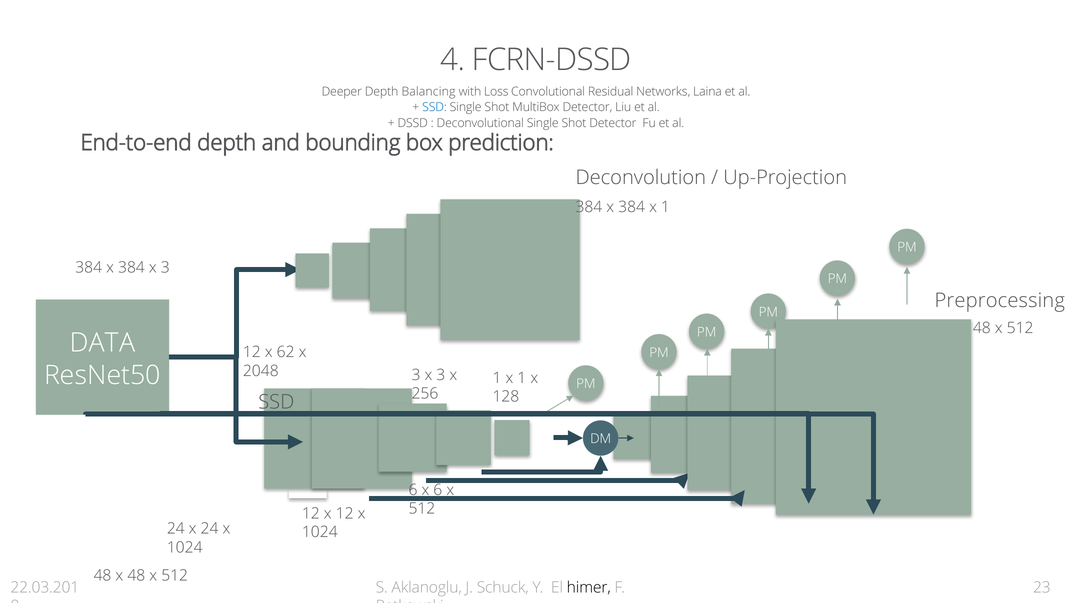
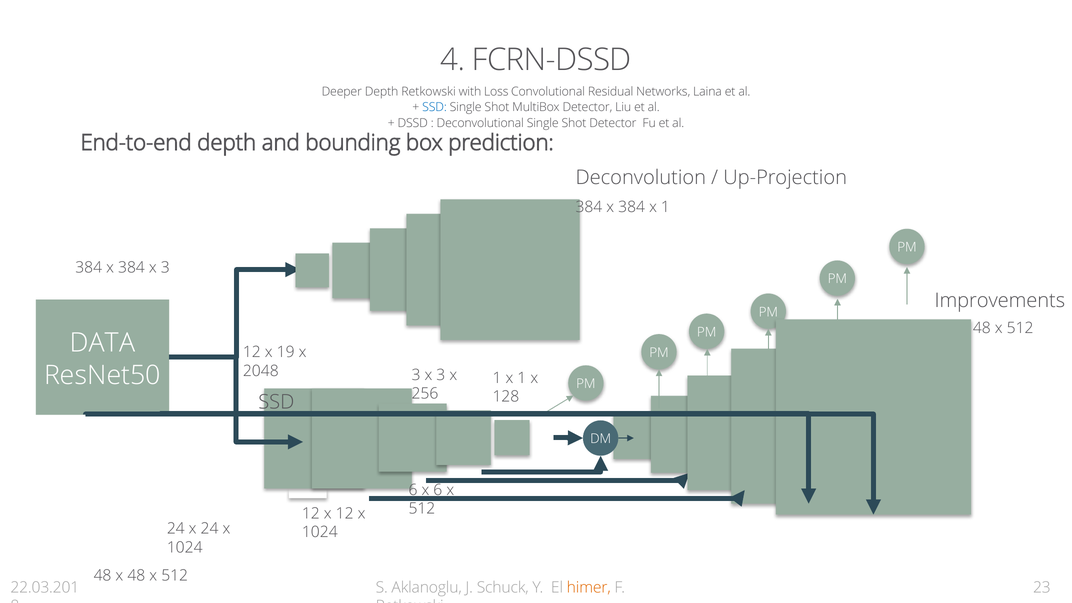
Depth Balancing: Balancing -> Retkowski
Preprocessing: Preprocessing -> Improvements
62: 62 -> 19
himer colour: black -> orange
